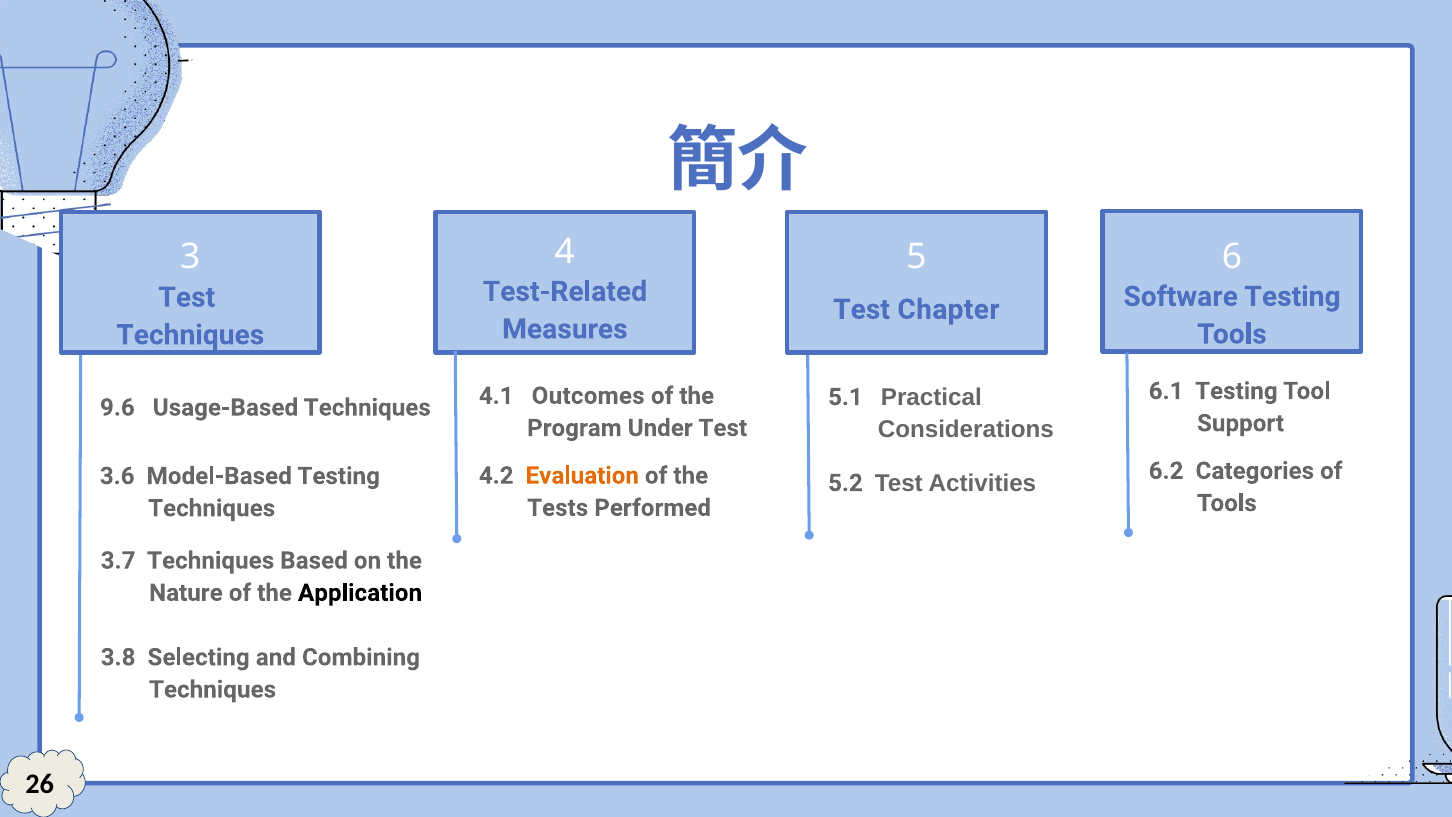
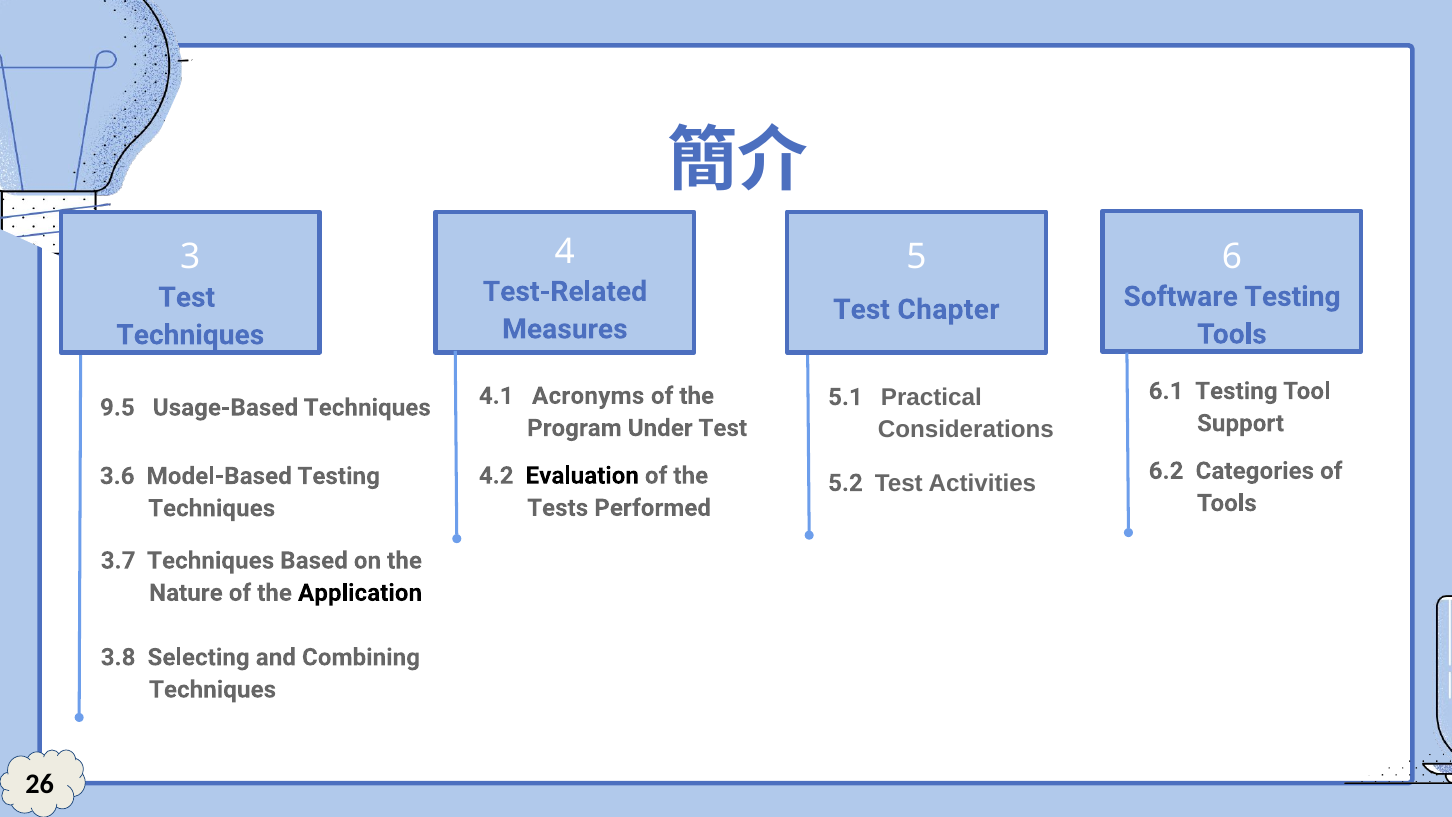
Outcomes: Outcomes -> Acronyms
9.6: 9.6 -> 9.5
Evaluation colour: orange -> black
